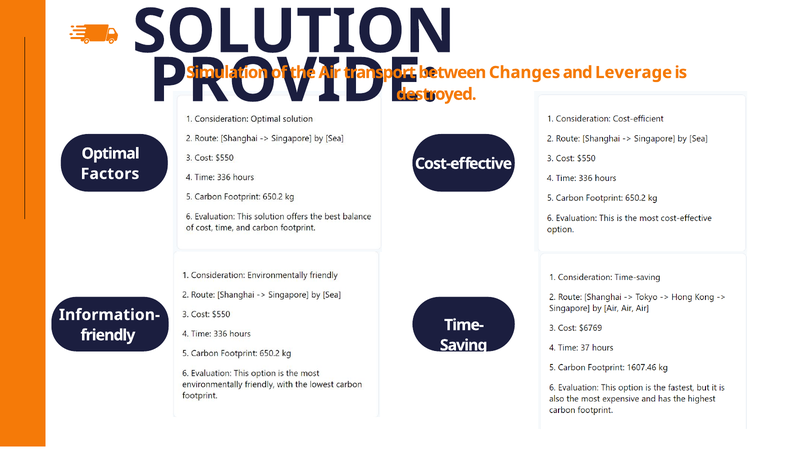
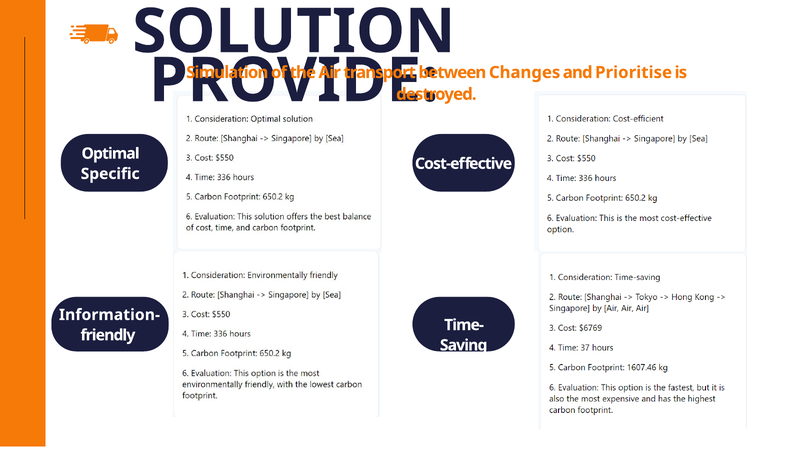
Leverage: Leverage -> Prioritise
Factors: Factors -> Specific
